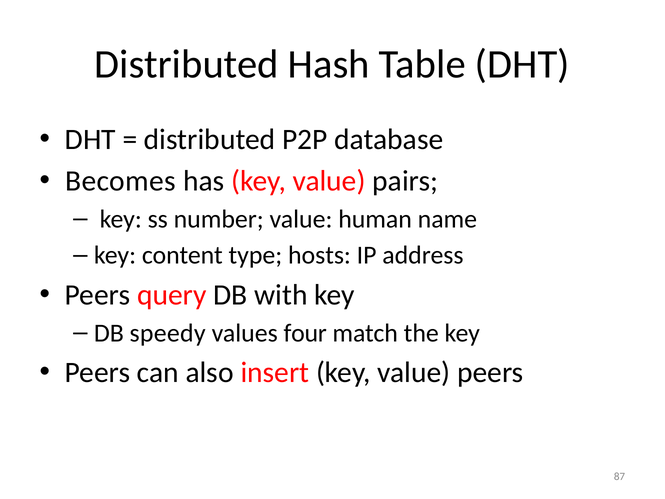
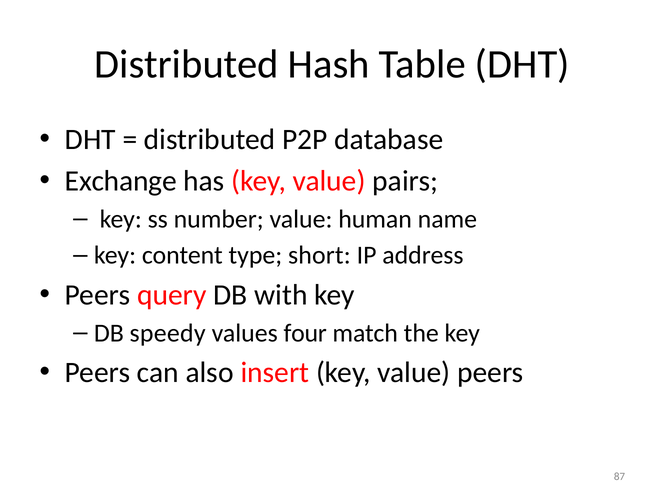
Becomes: Becomes -> Exchange
hosts: hosts -> short
